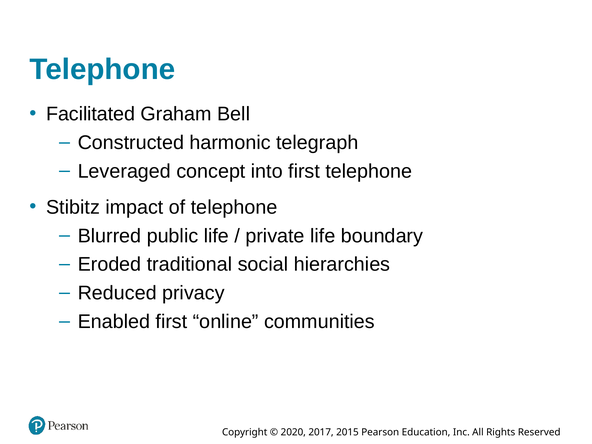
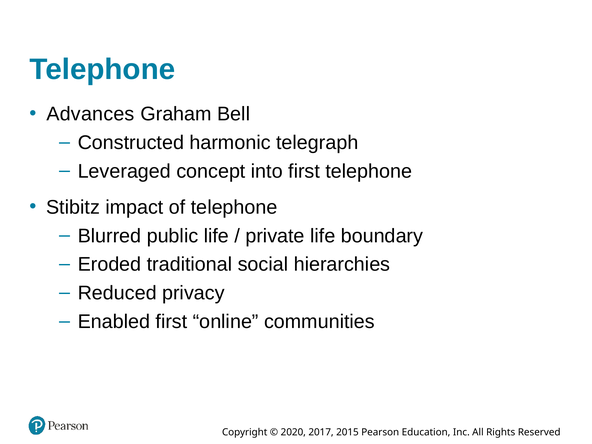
Facilitated: Facilitated -> Advances
